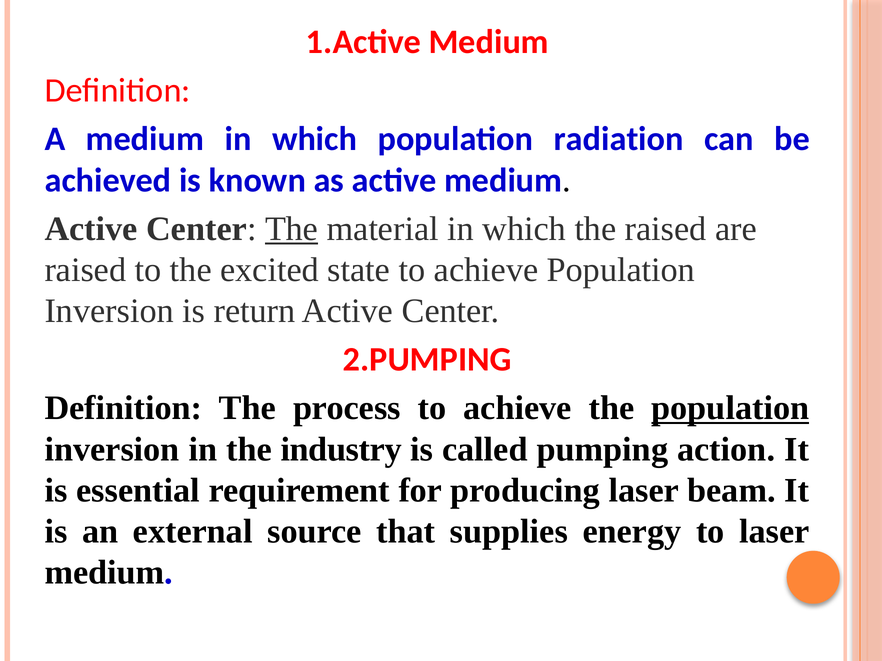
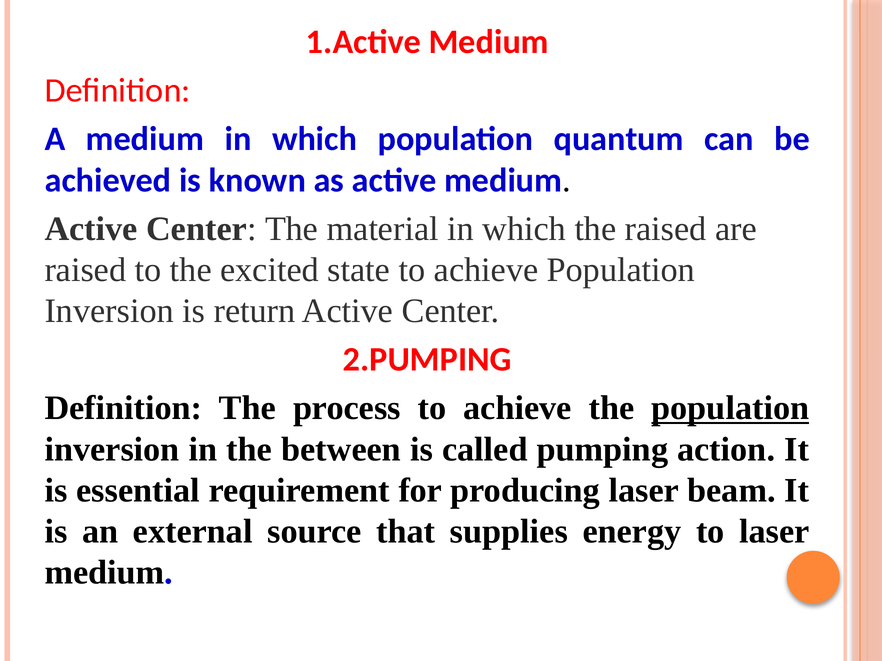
radiation: radiation -> quantum
The at (292, 229) underline: present -> none
industry: industry -> between
